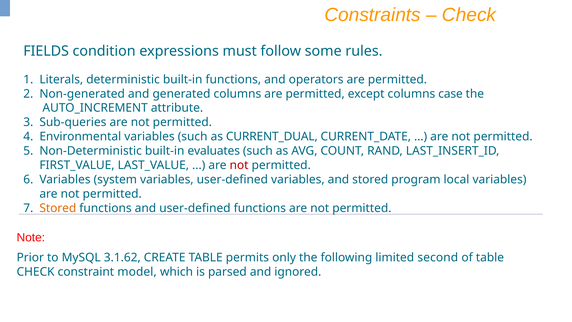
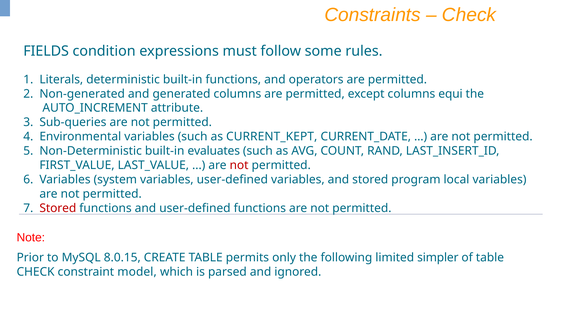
case: case -> equi
CURRENT_DUAL: CURRENT_DUAL -> CURRENT_KEPT
Stored at (58, 208) colour: orange -> red
3.1.62: 3.1.62 -> 8.0.15
second: second -> simpler
